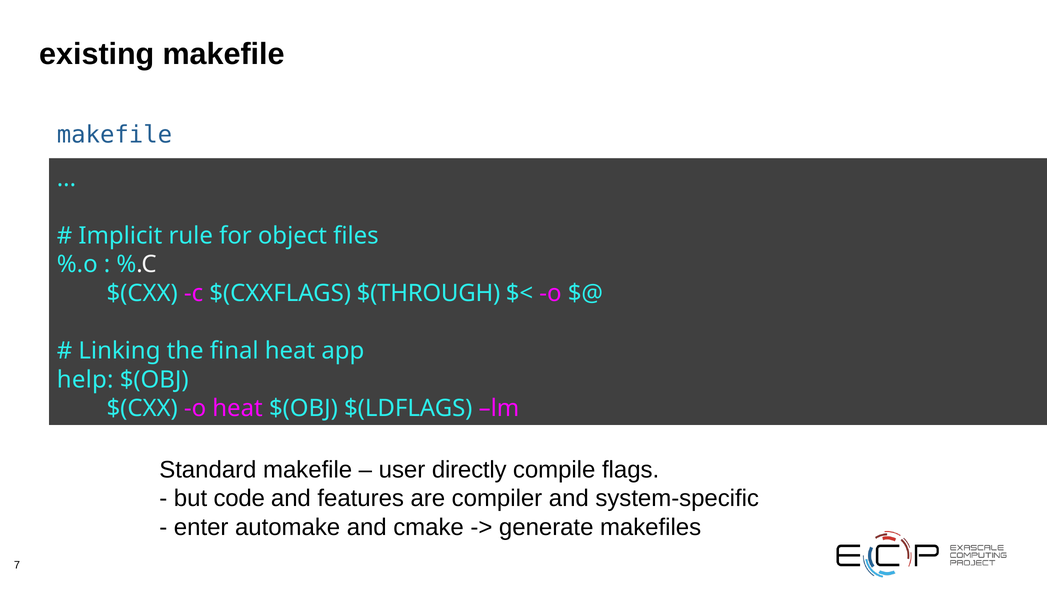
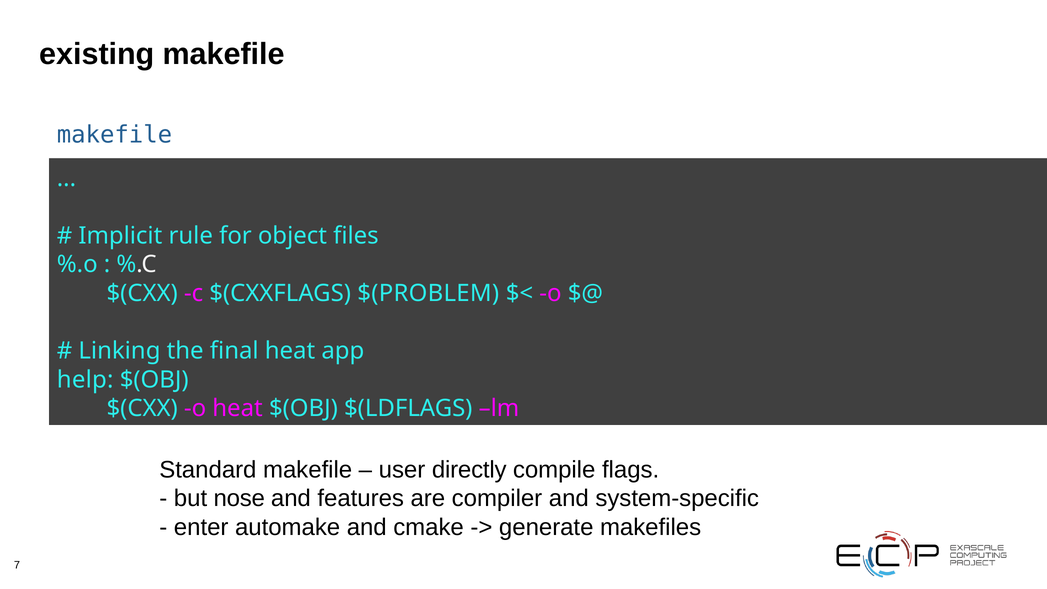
$(THROUGH: $(THROUGH -> $(PROBLEM
code: code -> nose
